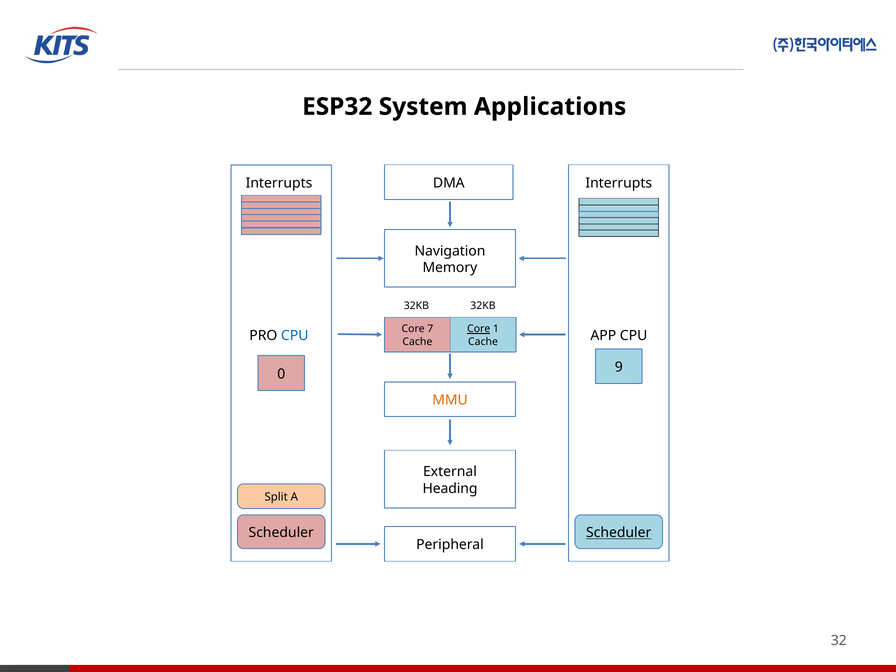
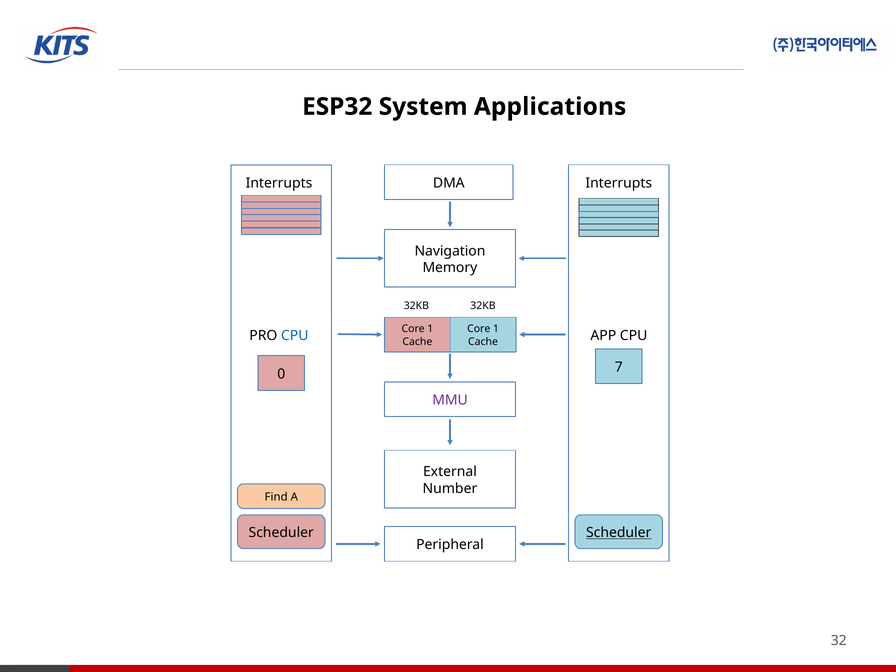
7 at (430, 329): 7 -> 1
Core at (479, 329) underline: present -> none
9: 9 -> 7
MMU colour: orange -> purple
Heading: Heading -> Number
Split: Split -> Find
